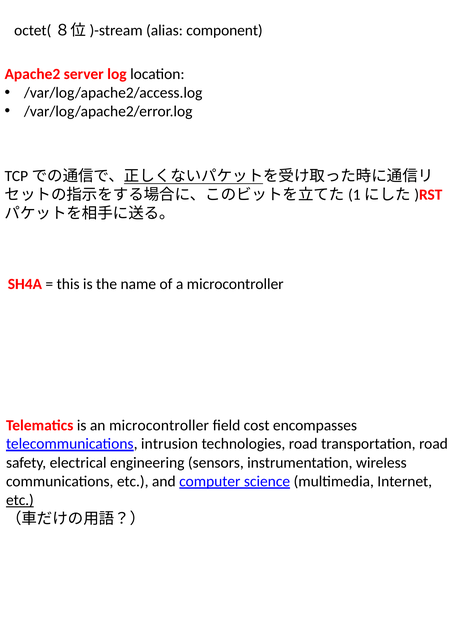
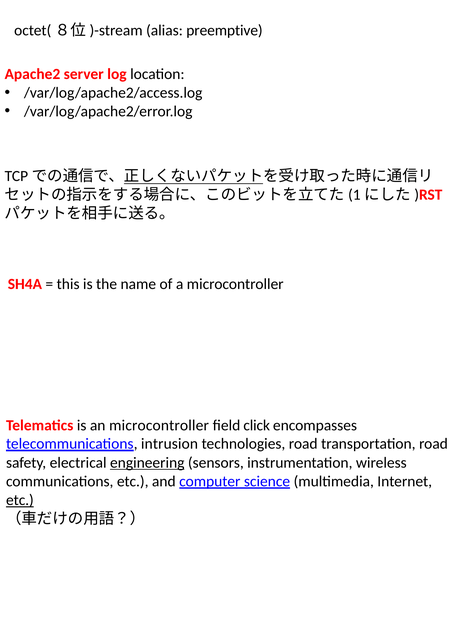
component: component -> preemptive
cost: cost -> click
engineering underline: none -> present
